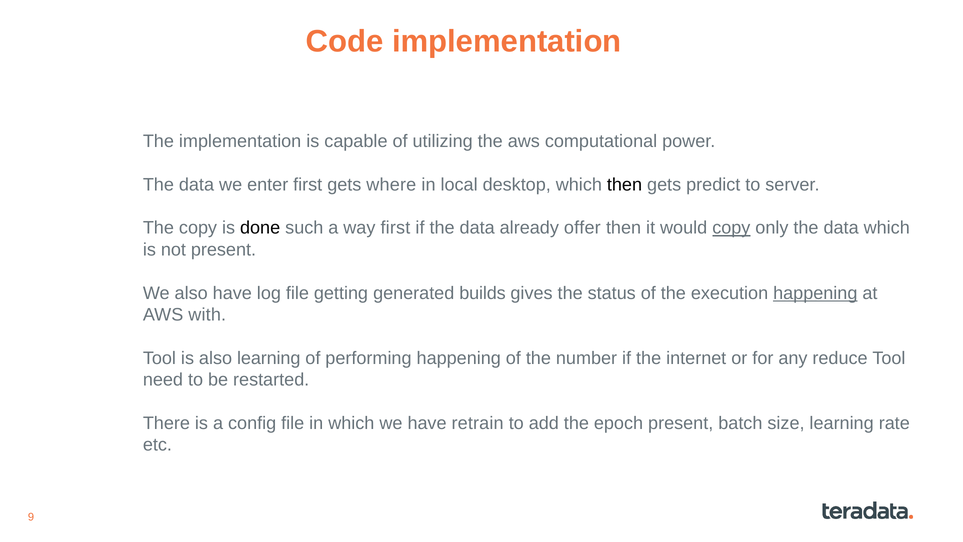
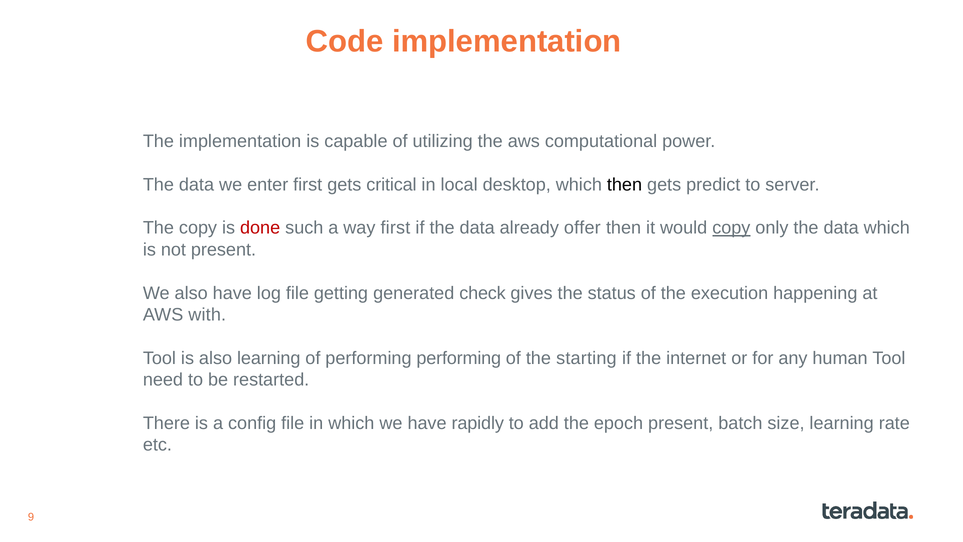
where: where -> critical
done colour: black -> red
builds: builds -> check
happening at (815, 293) underline: present -> none
performing happening: happening -> performing
number: number -> starting
reduce: reduce -> human
retrain: retrain -> rapidly
